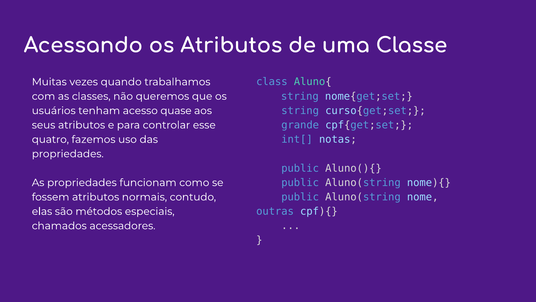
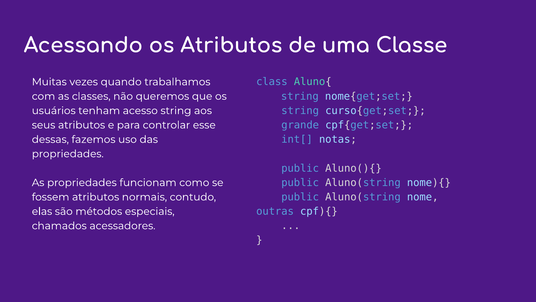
acesso quase: quase -> string
quatro: quatro -> dessas
